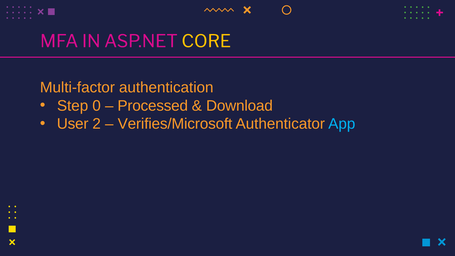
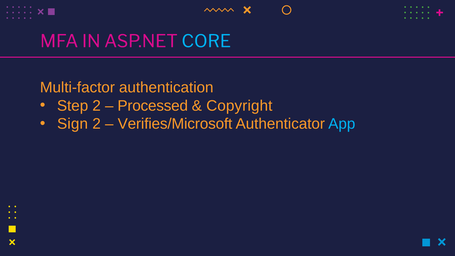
CORE colour: yellow -> light blue
Step 0: 0 -> 2
Download: Download -> Copyright
User: User -> Sign
